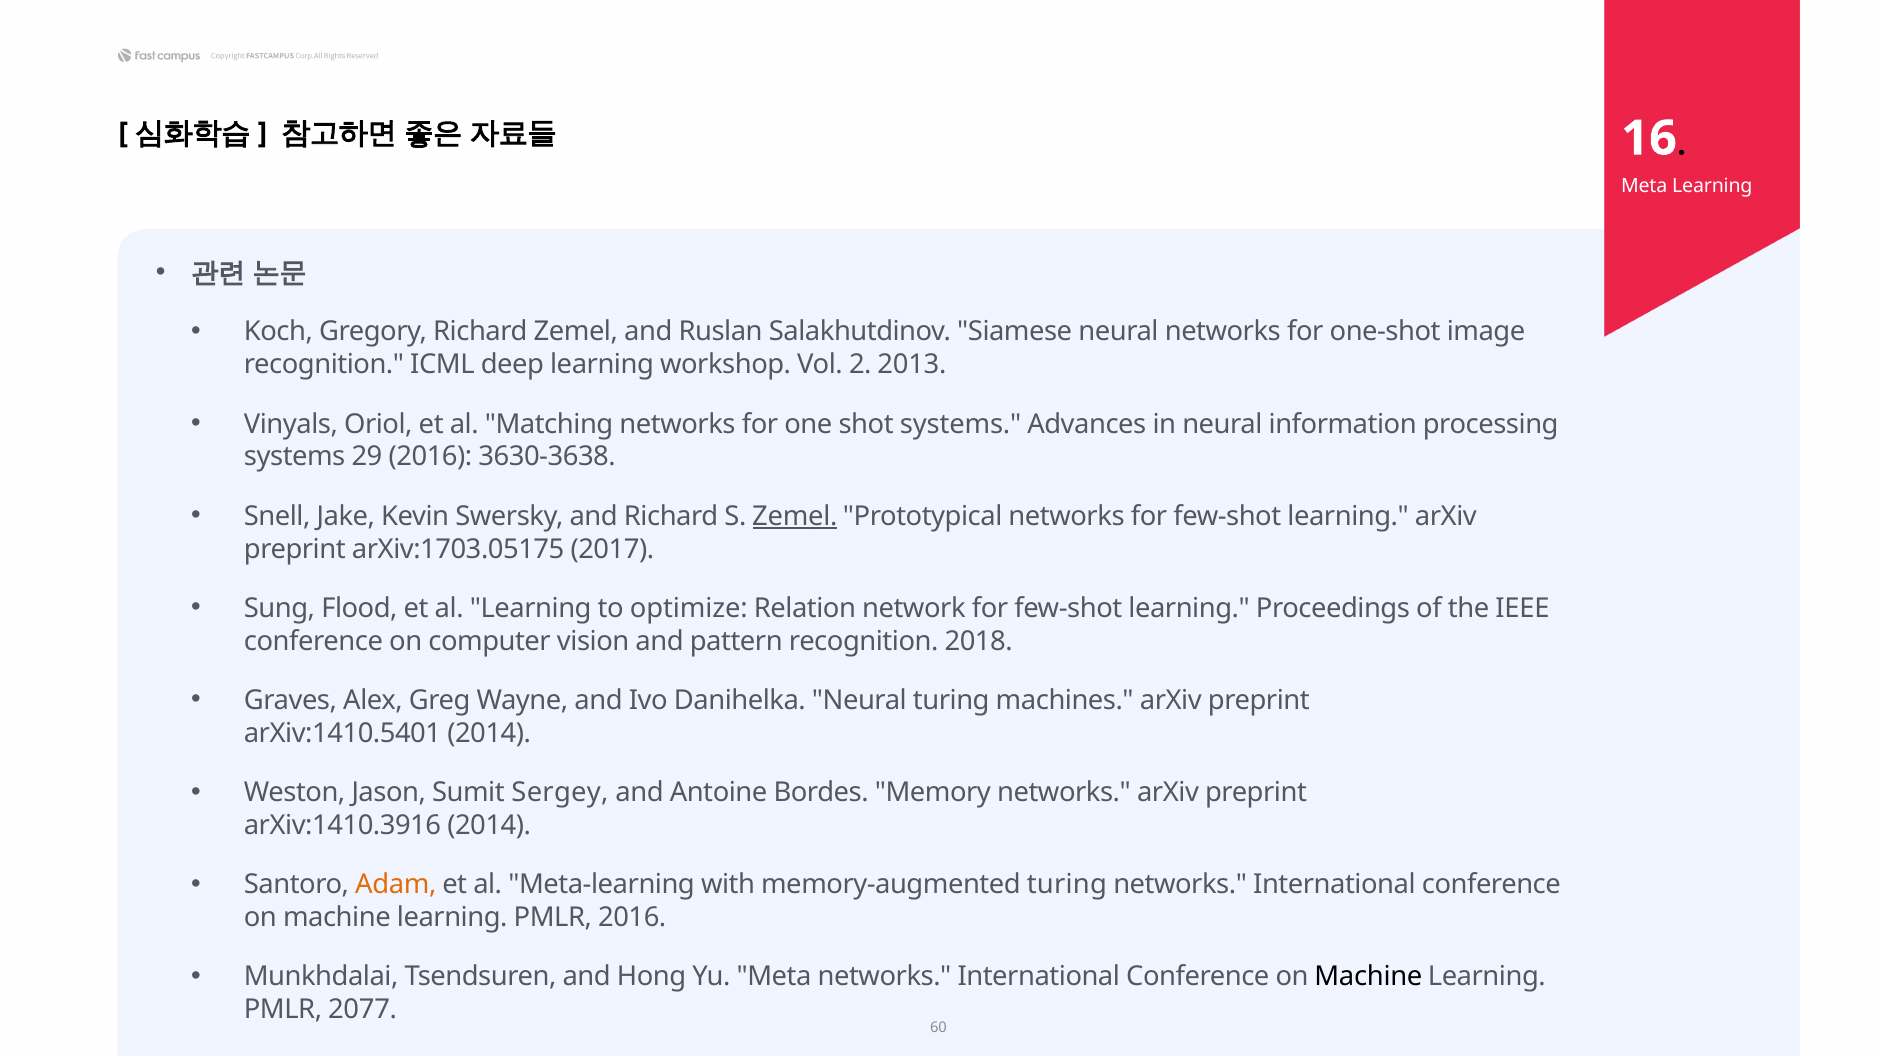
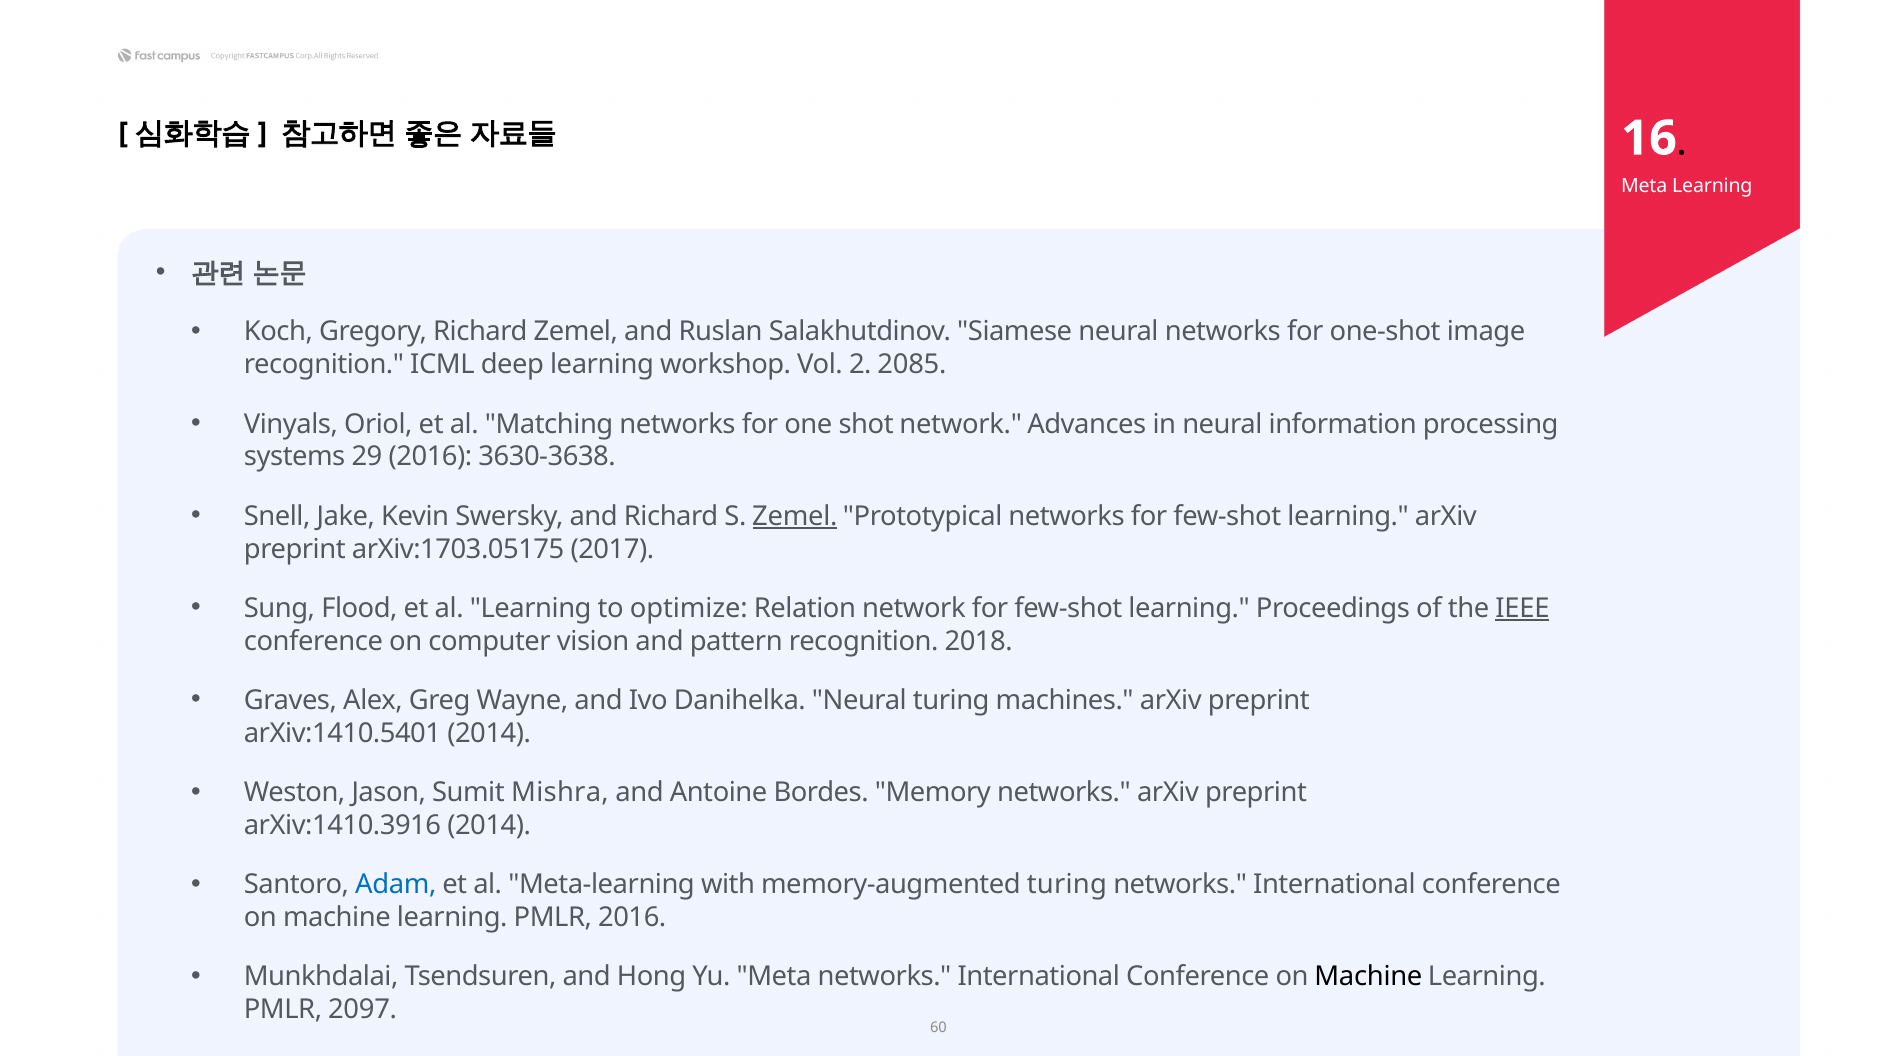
2013: 2013 -> 2085
shot systems: systems -> network
IEEE underline: none -> present
Sergey: Sergey -> Mishra
Adam colour: orange -> blue
2077: 2077 -> 2097
